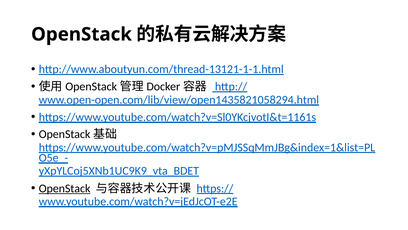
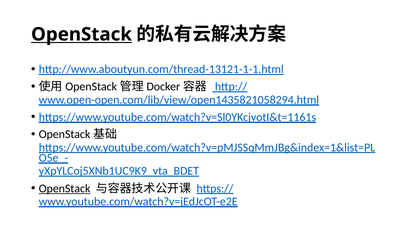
OpenStack at (81, 34) underline: none -> present
